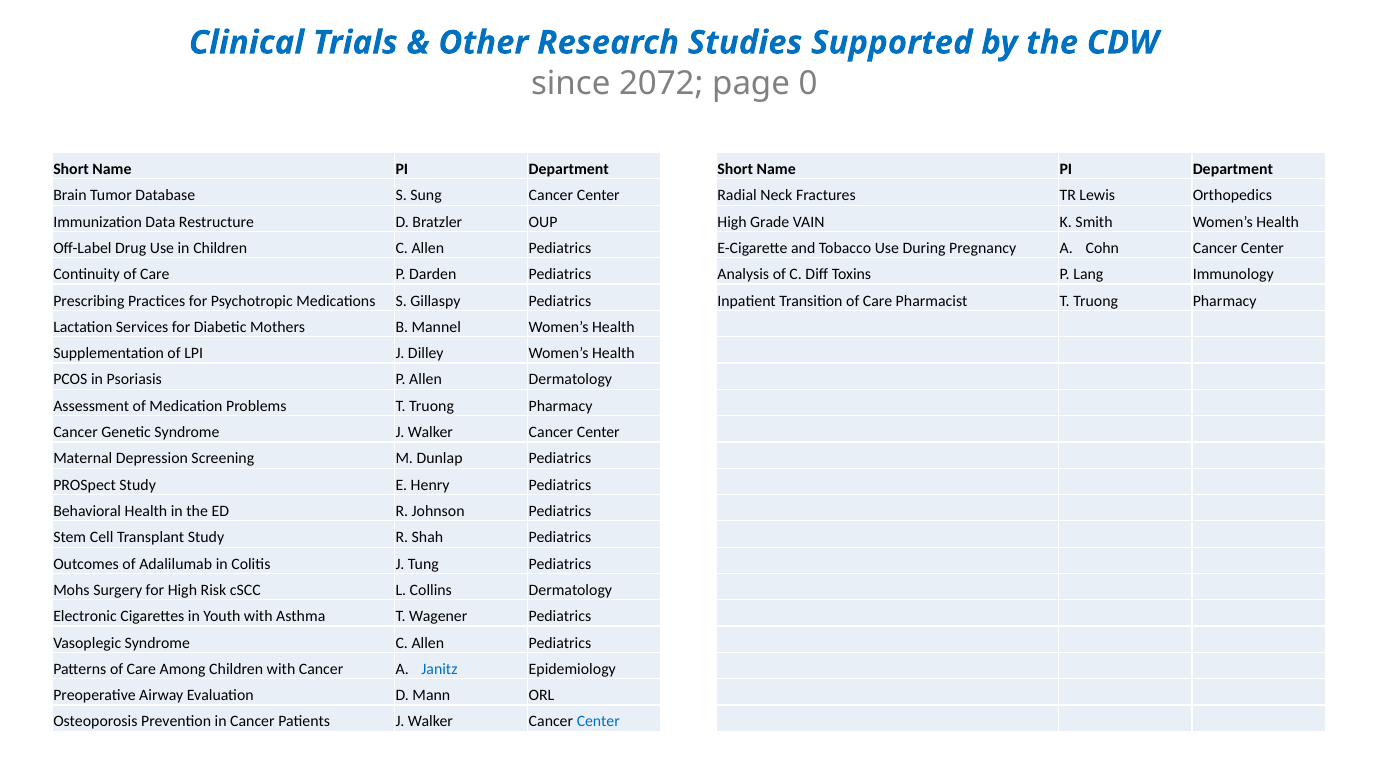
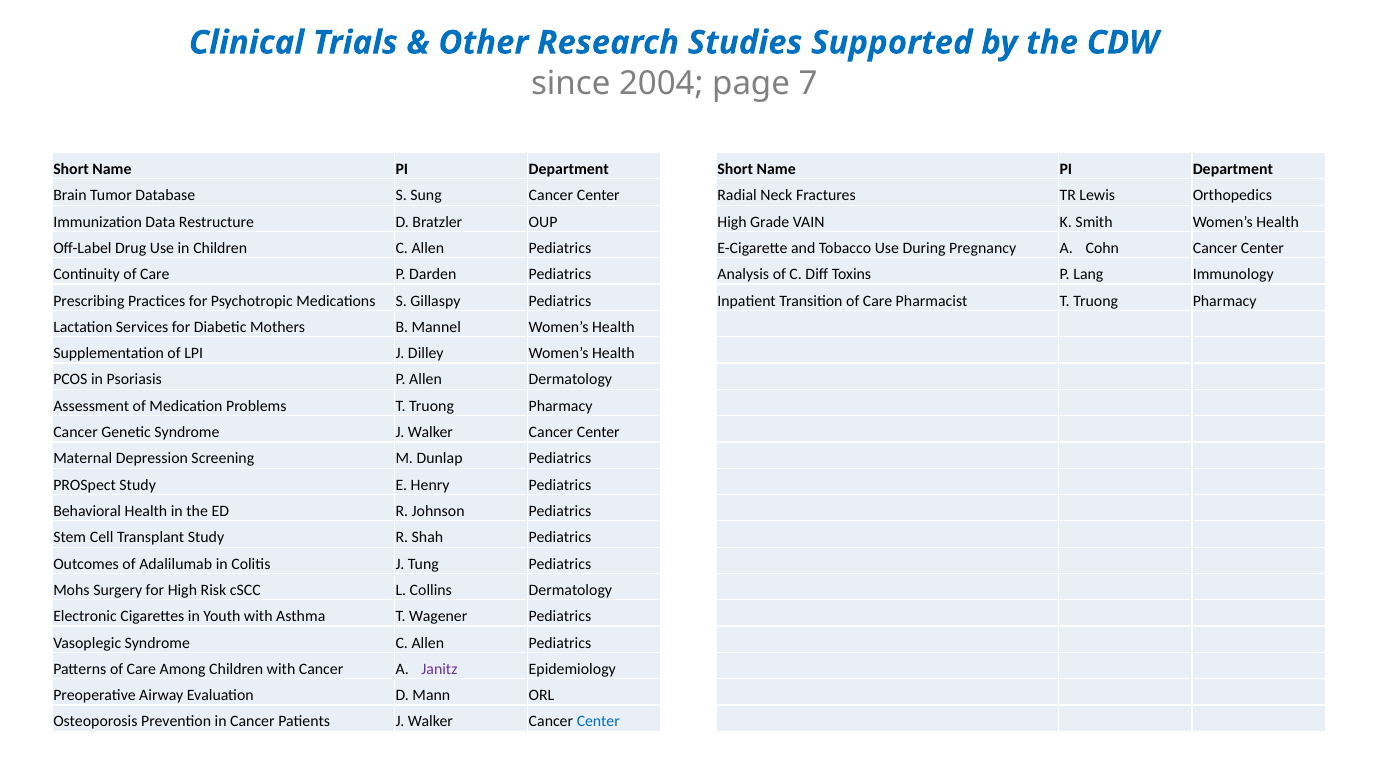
2072: 2072 -> 2004
0: 0 -> 7
Janitz colour: blue -> purple
